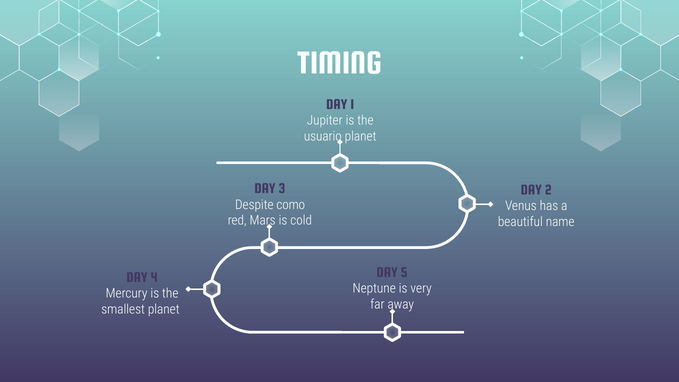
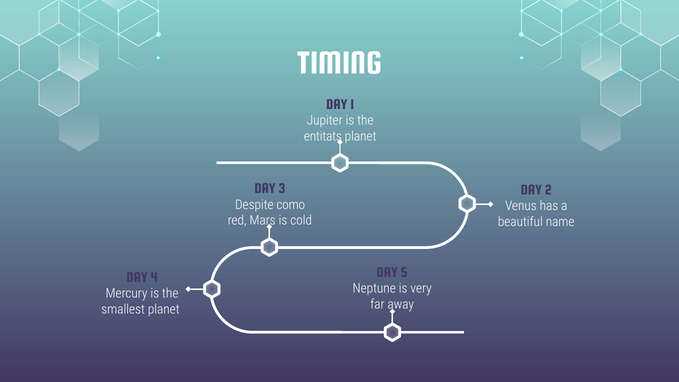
usuario: usuario -> entitats
